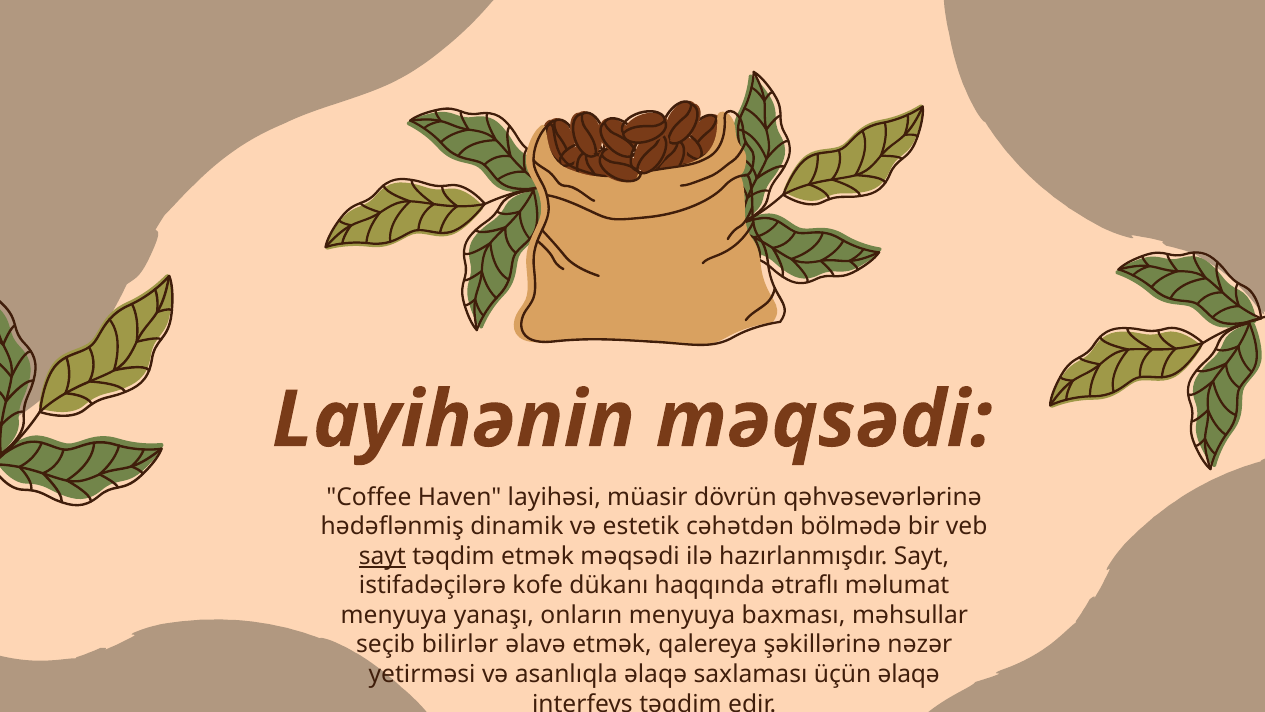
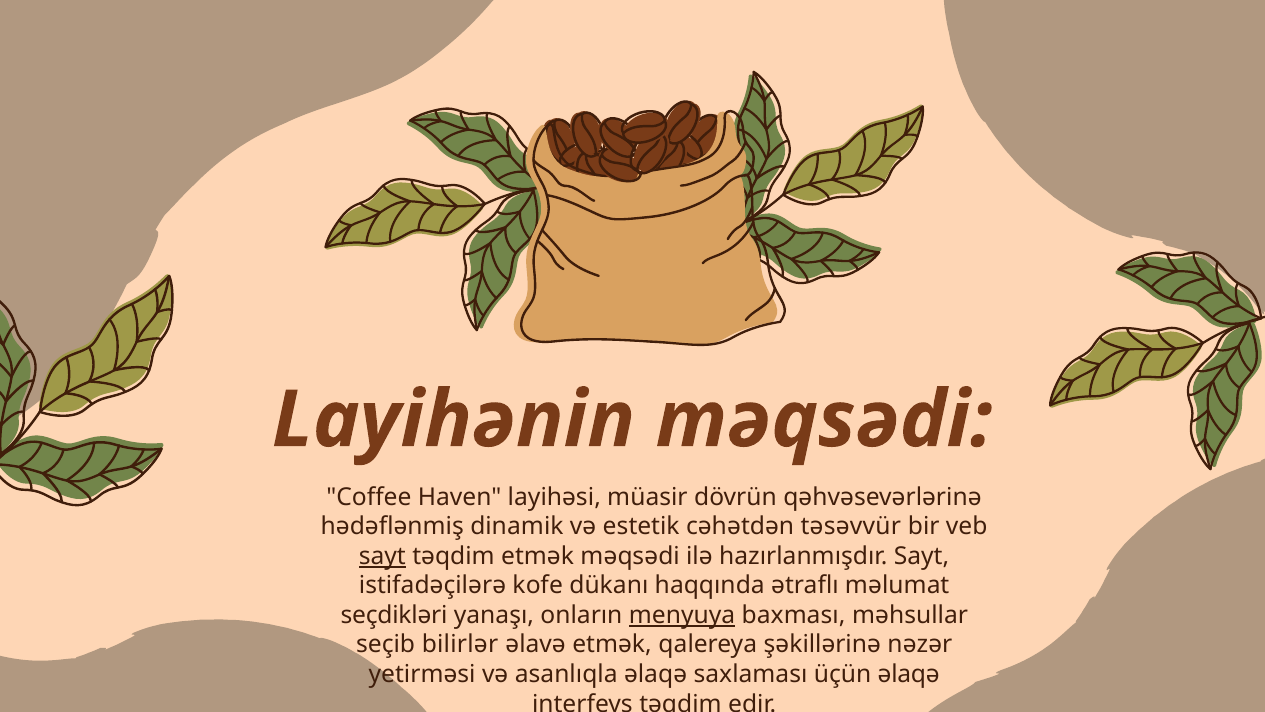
bölmədə: bölmədə -> təsəvvür
menyuya at (394, 615): menyuya -> seçdikləri
menyuya at (682, 615) underline: none -> present
